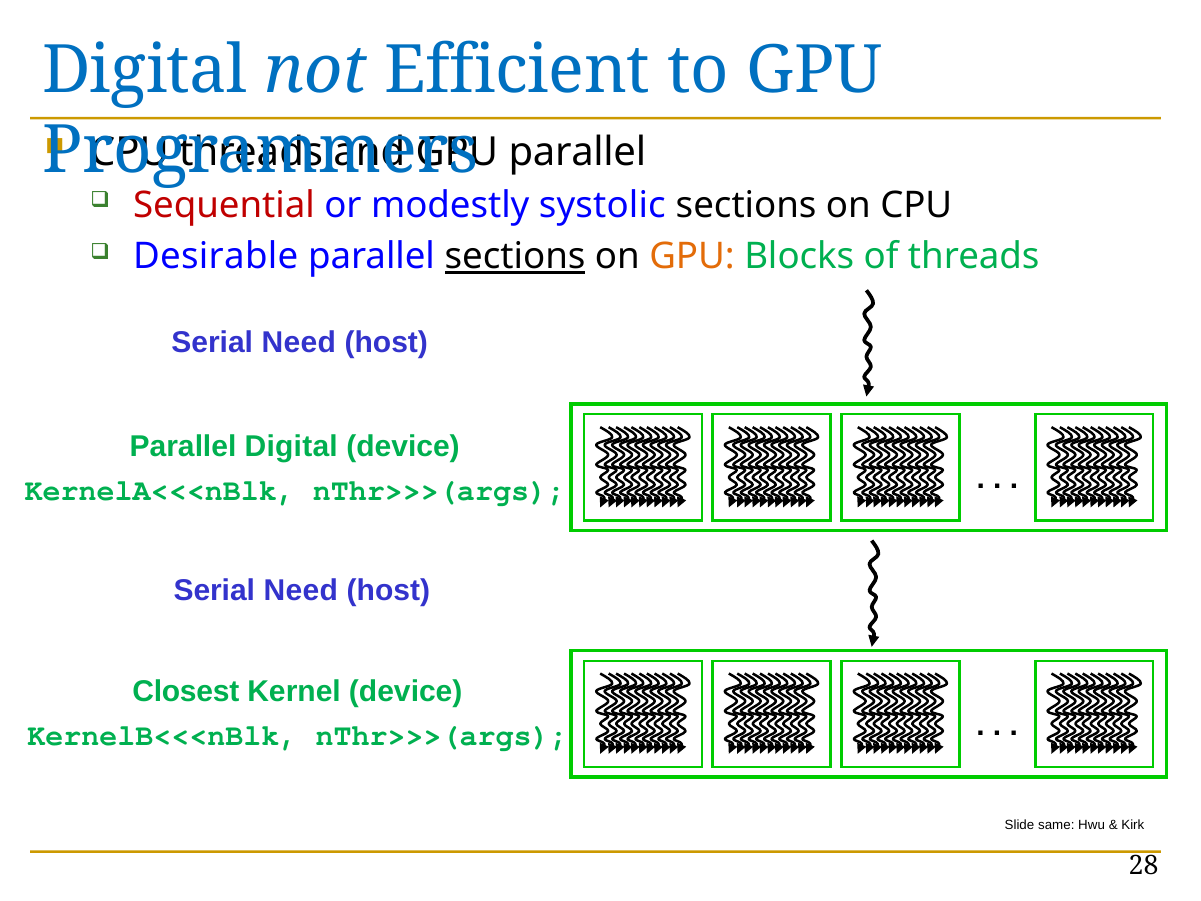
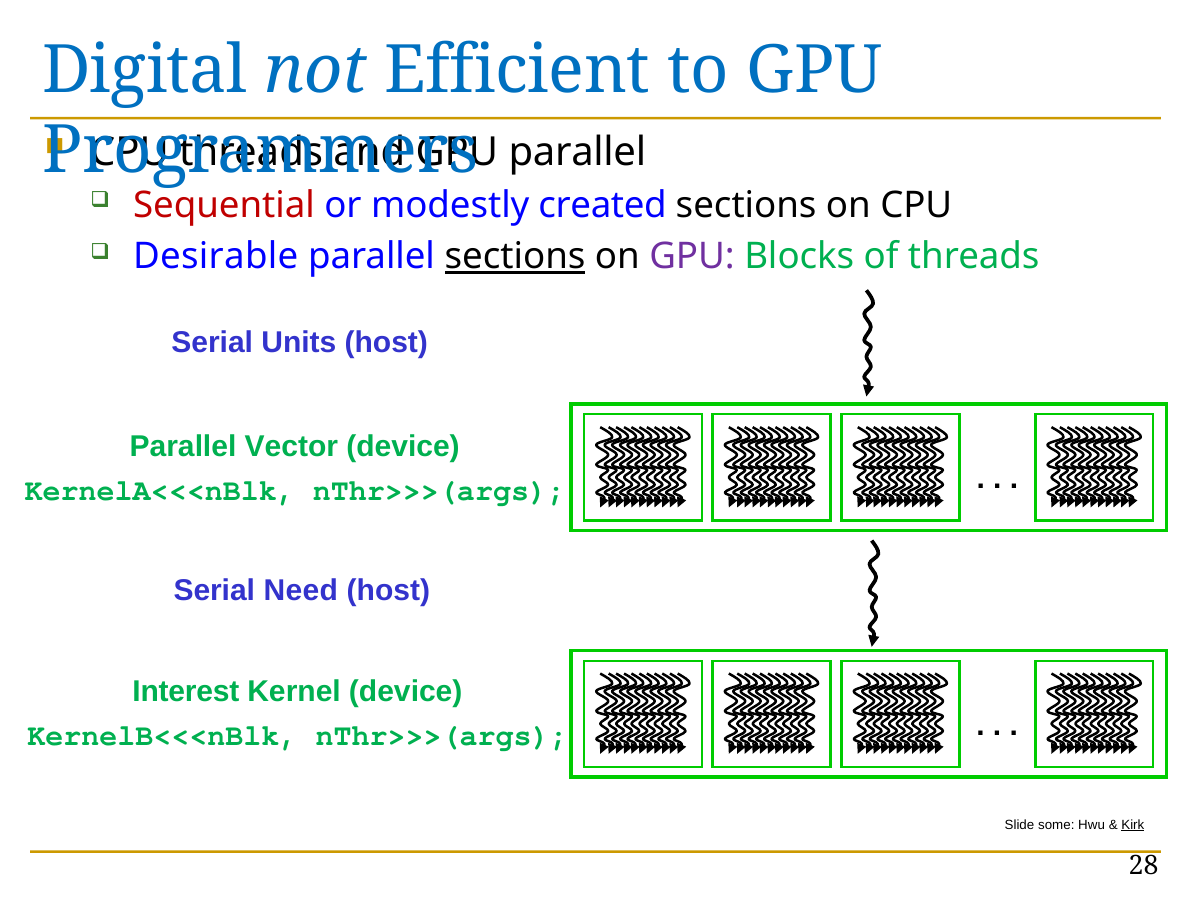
systolic: systolic -> created
GPU at (692, 257) colour: orange -> purple
Need at (299, 342): Need -> Units
Parallel Digital: Digital -> Vector
Closest: Closest -> Interest
same: same -> some
Kirk underline: none -> present
